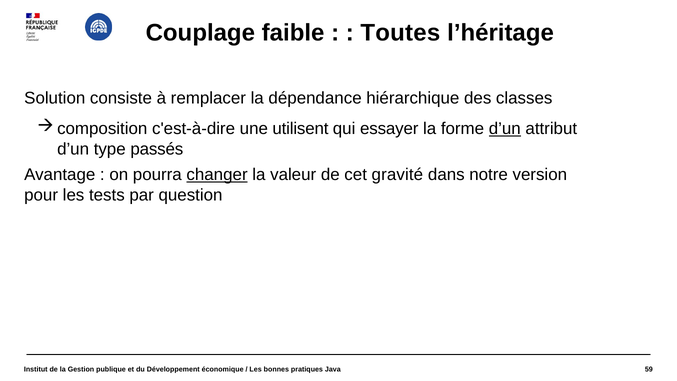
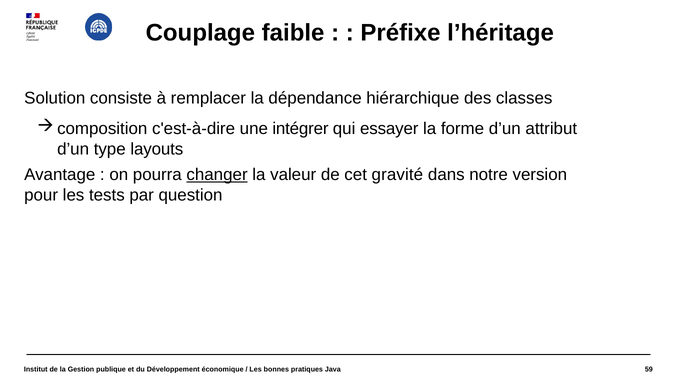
Toutes: Toutes -> Préfixe
utilisent: utilisent -> intégrer
d’un at (505, 129) underline: present -> none
passés: passés -> layouts
